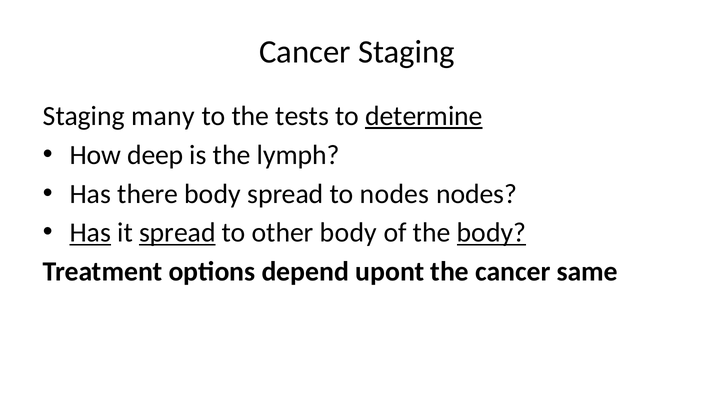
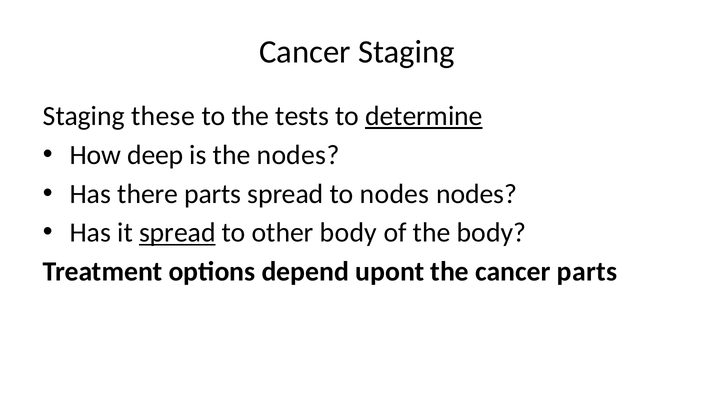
many: many -> these
the lymph: lymph -> nodes
there body: body -> parts
Has at (90, 233) underline: present -> none
body at (491, 233) underline: present -> none
cancer same: same -> parts
